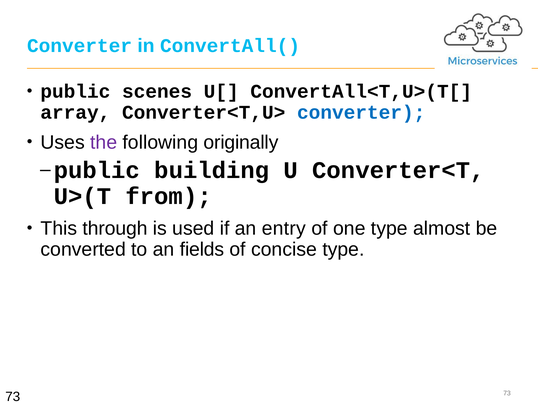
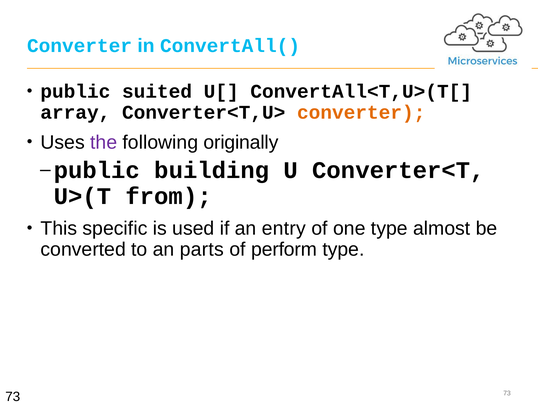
scenes: scenes -> suited
converter at (361, 113) colour: blue -> orange
through: through -> specific
fields: fields -> parts
concise: concise -> perform
